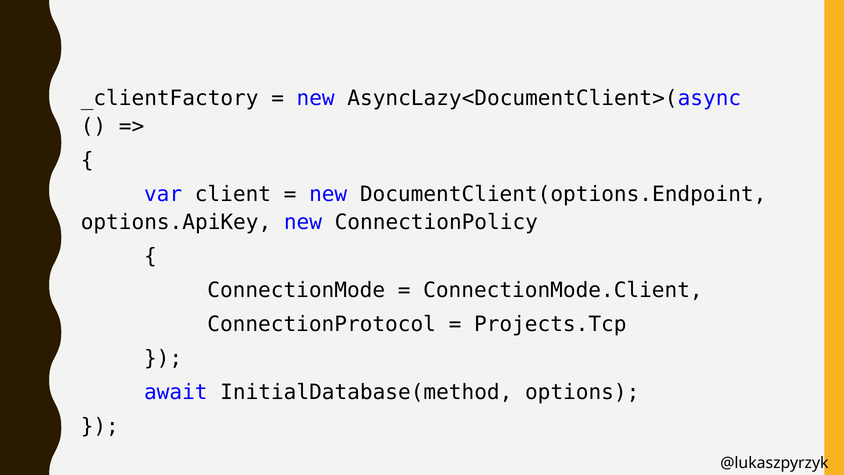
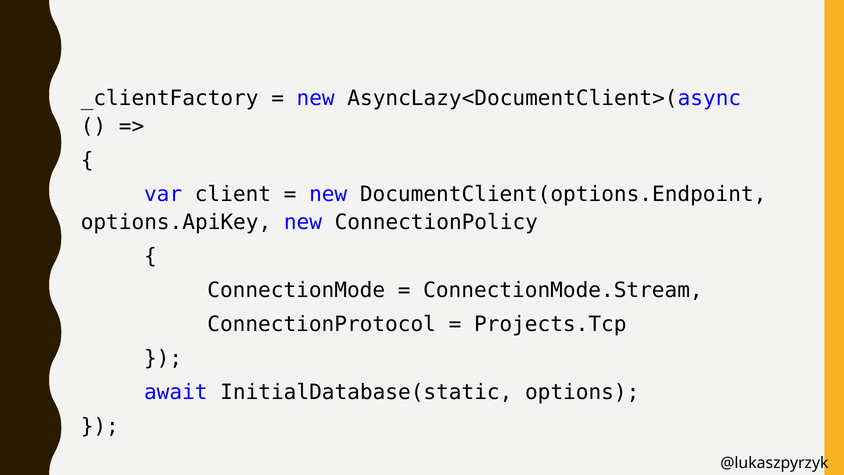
ConnectionMode.Client: ConnectionMode.Client -> ConnectionMode.Stream
InitialDatabase(method: InitialDatabase(method -> InitialDatabase(static
